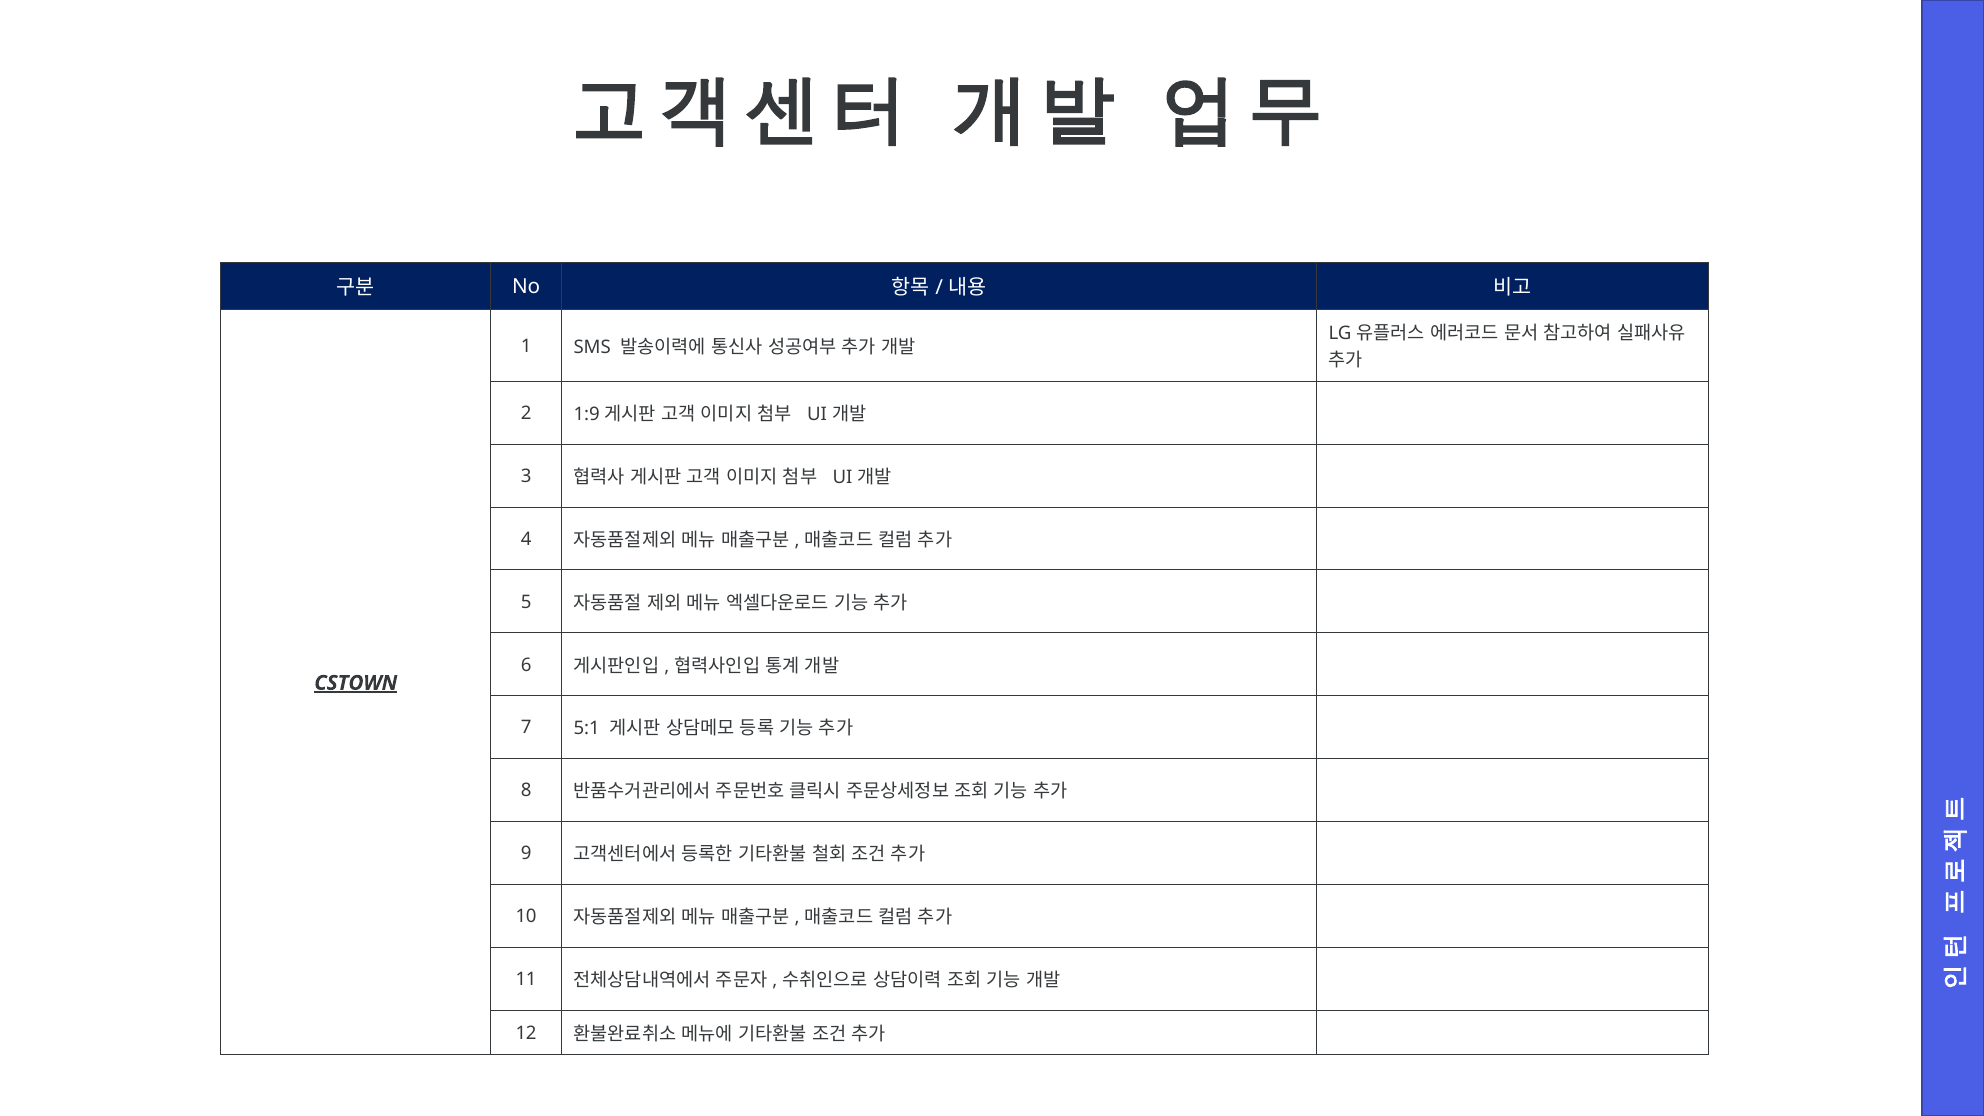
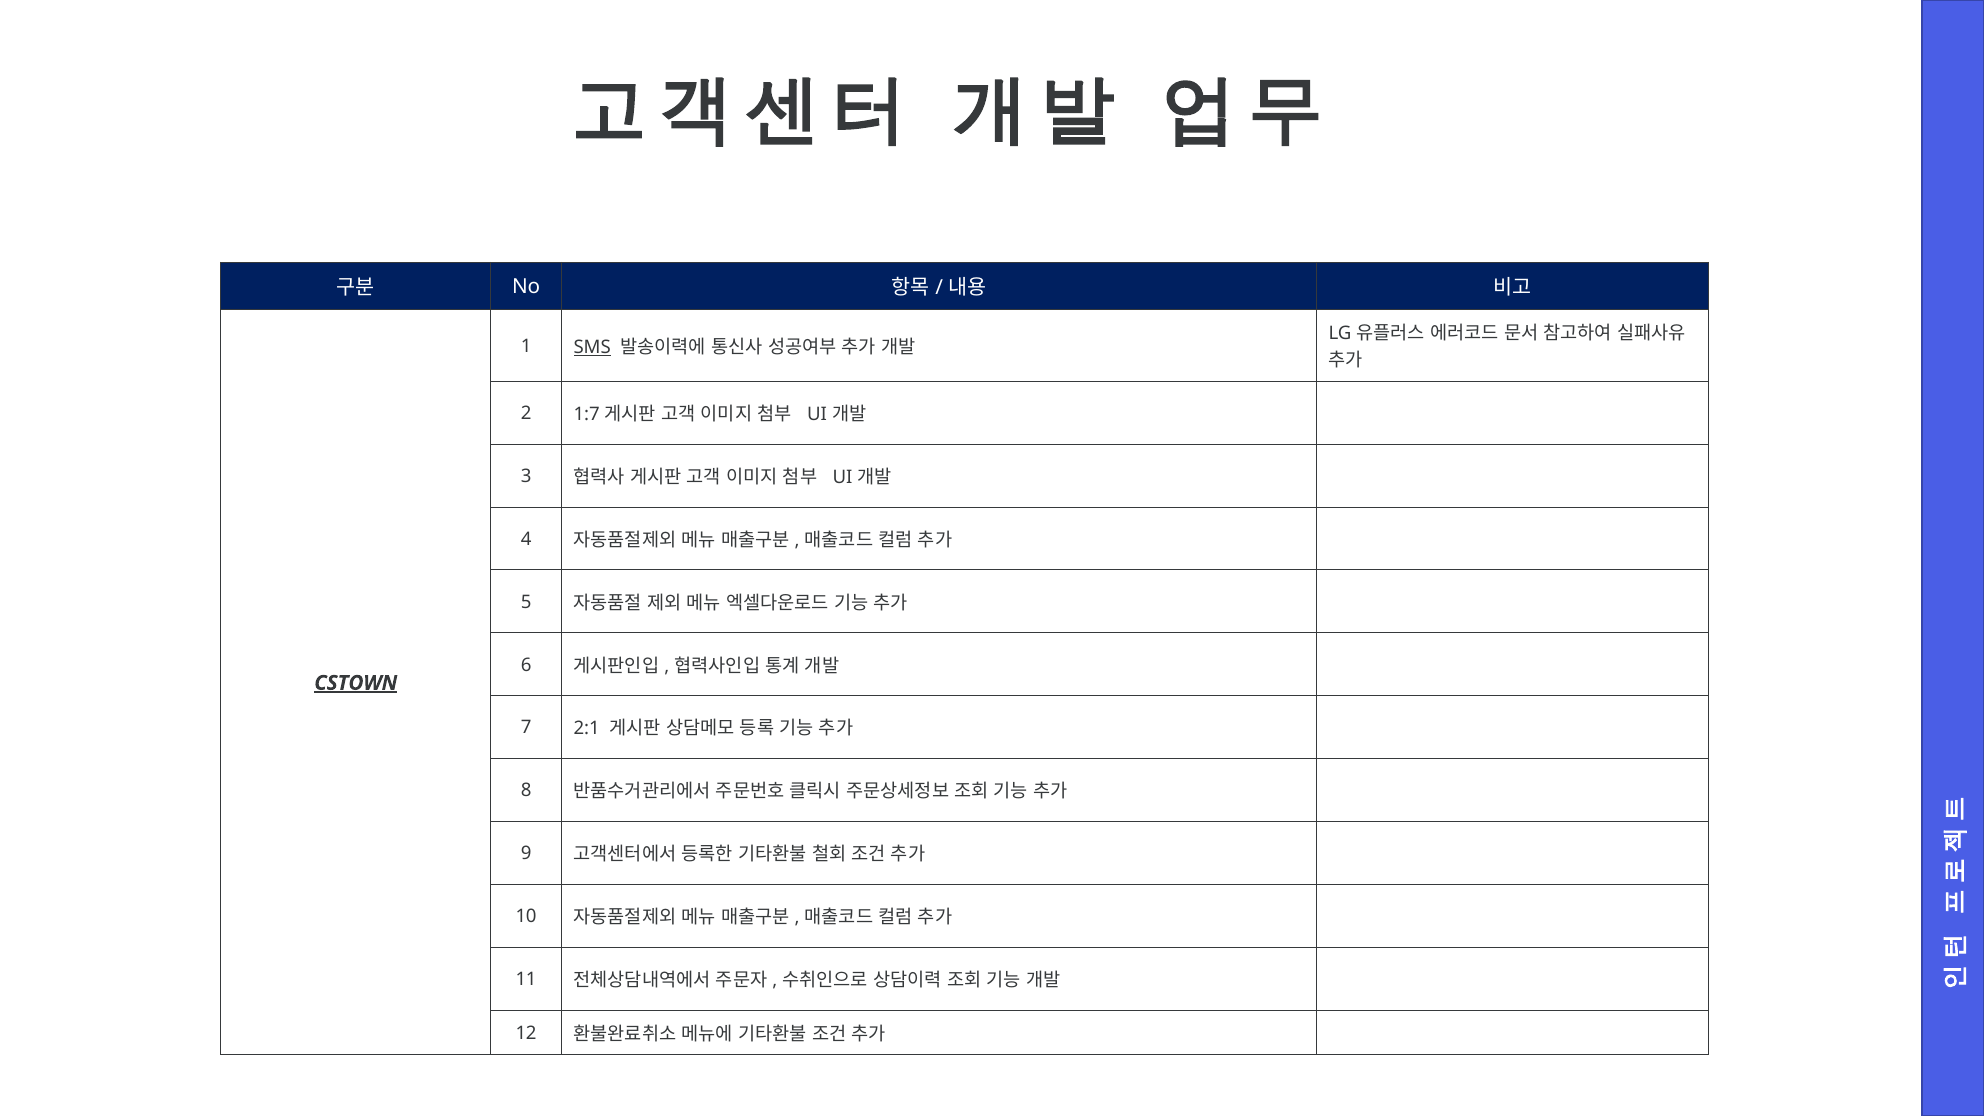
SMS underline: none -> present
1:9: 1:9 -> 1:7
5:1: 5:1 -> 2:1
